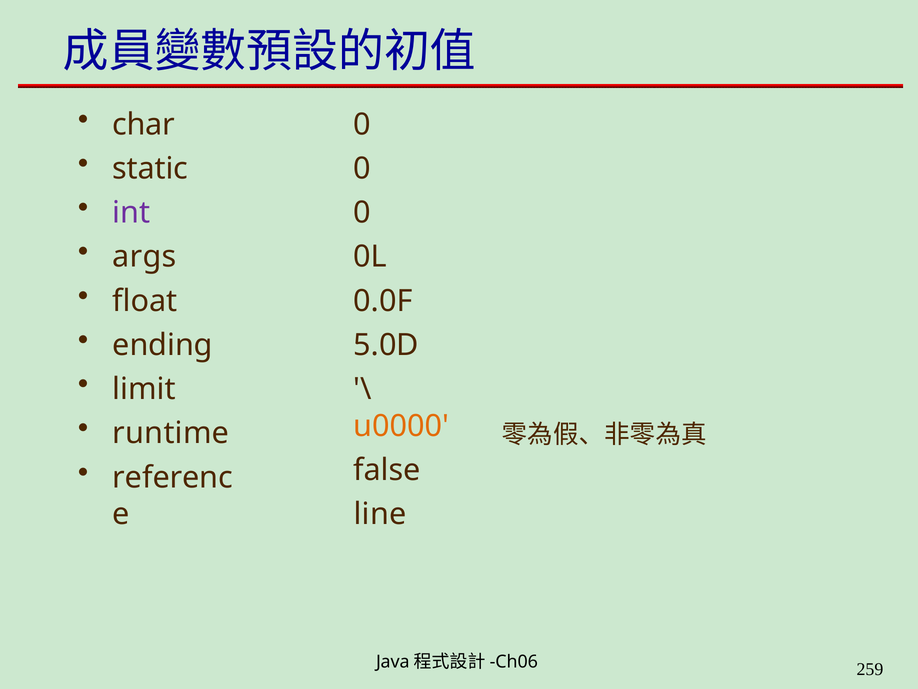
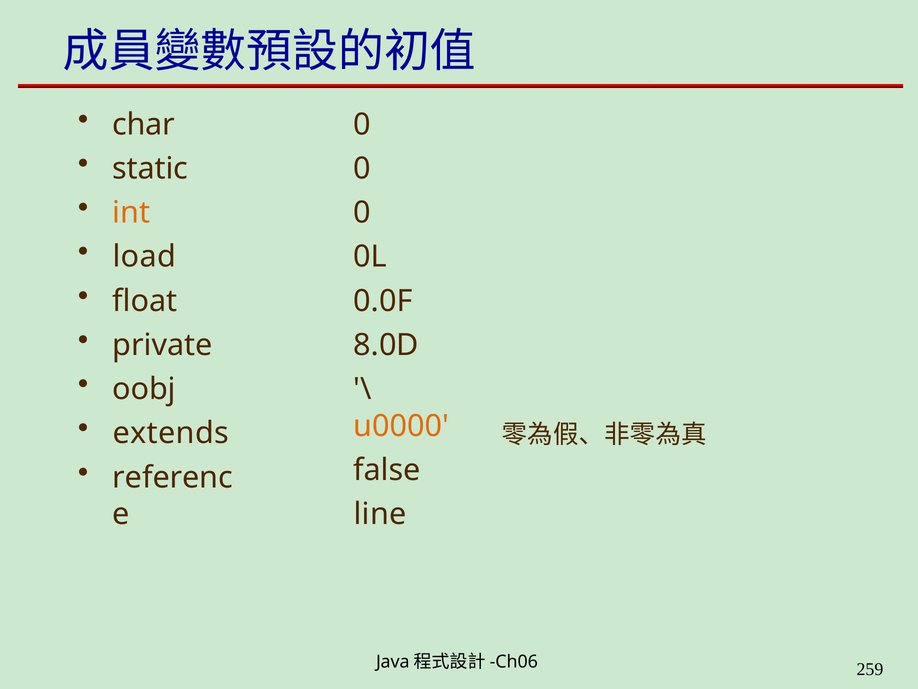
int colour: purple -> orange
args: args -> load
ending: ending -> private
5.0D: 5.0D -> 8.0D
limit: limit -> oobj
runtime: runtime -> extends
